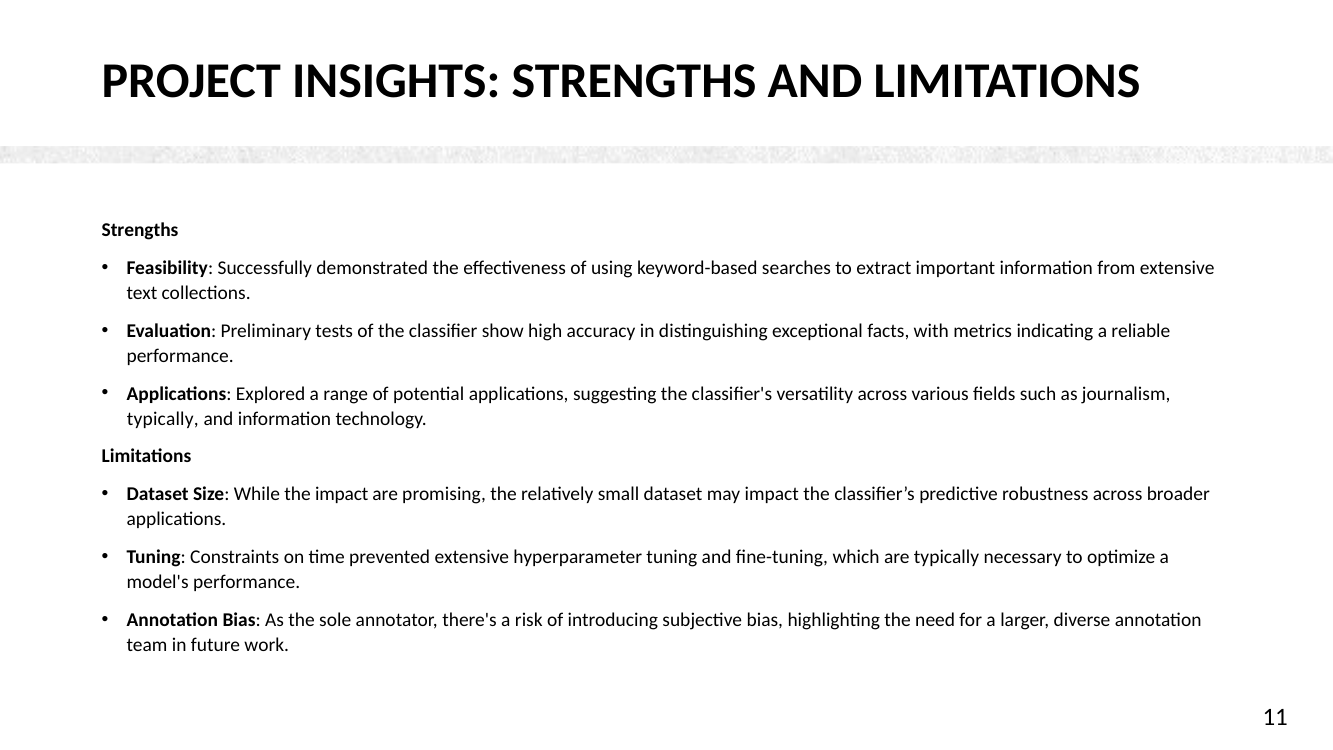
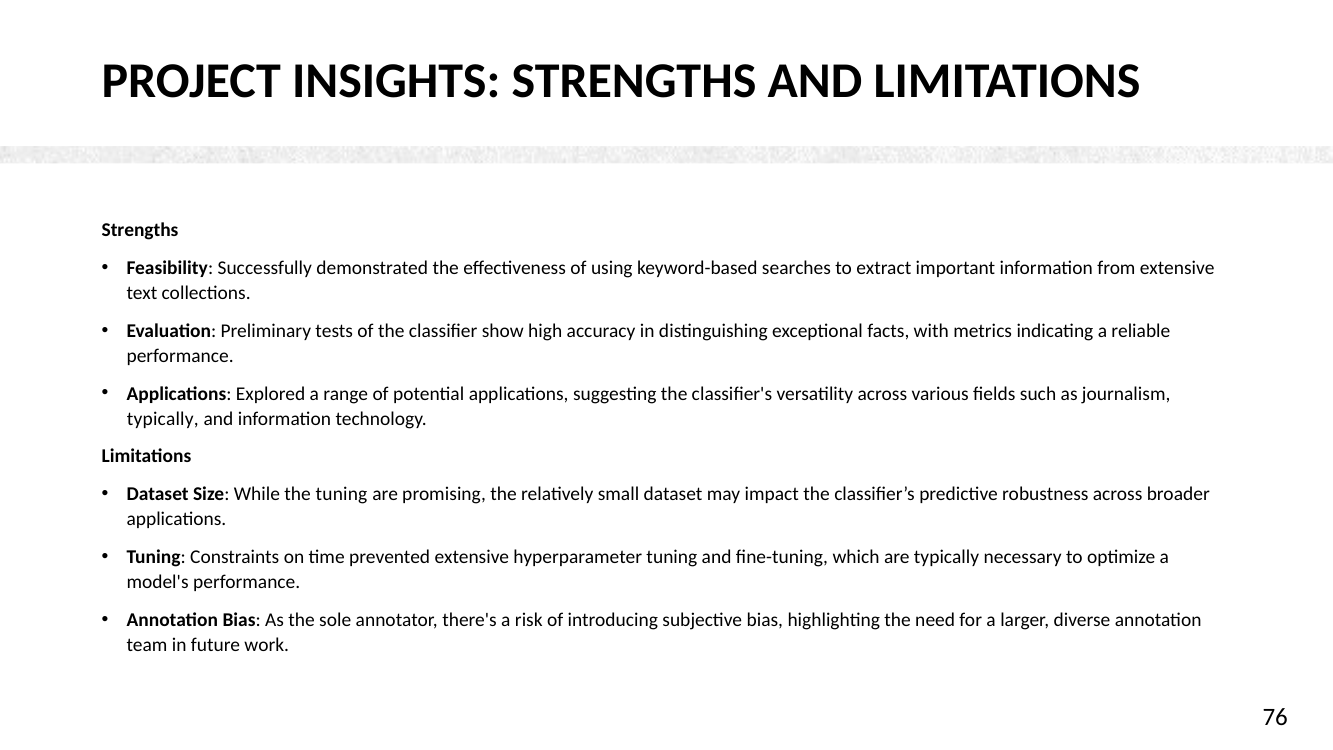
the impact: impact -> tuning
11: 11 -> 76
